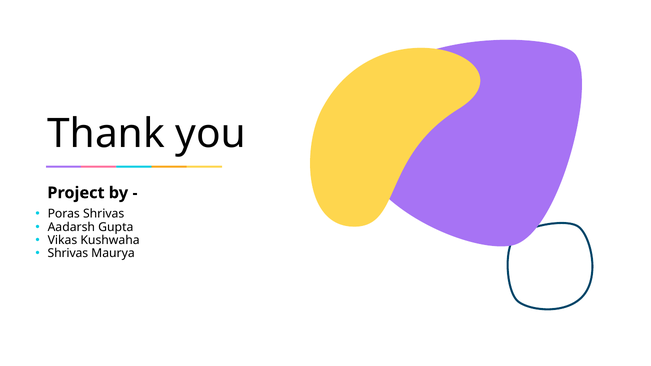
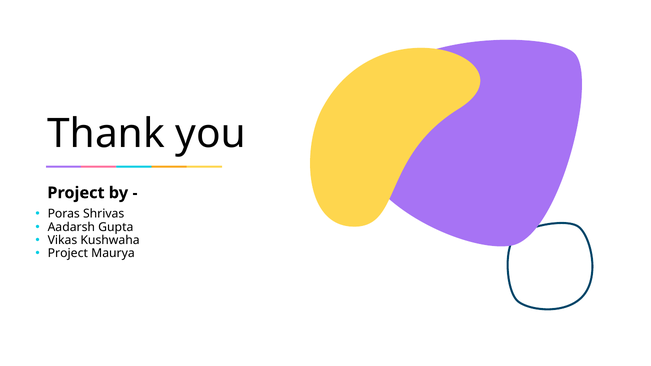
Shrivas at (68, 254): Shrivas -> Project
